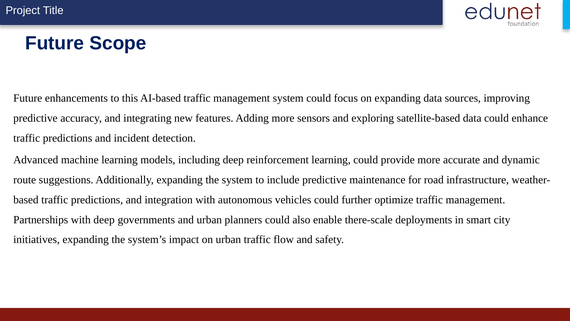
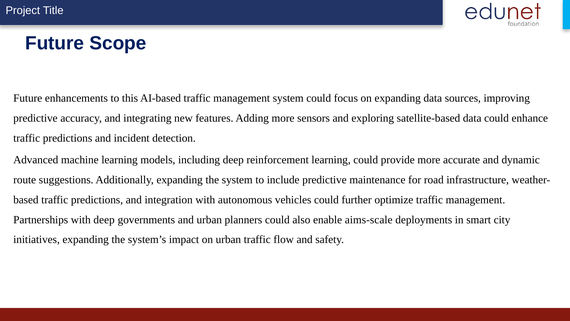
there-scale: there-scale -> aims-scale
